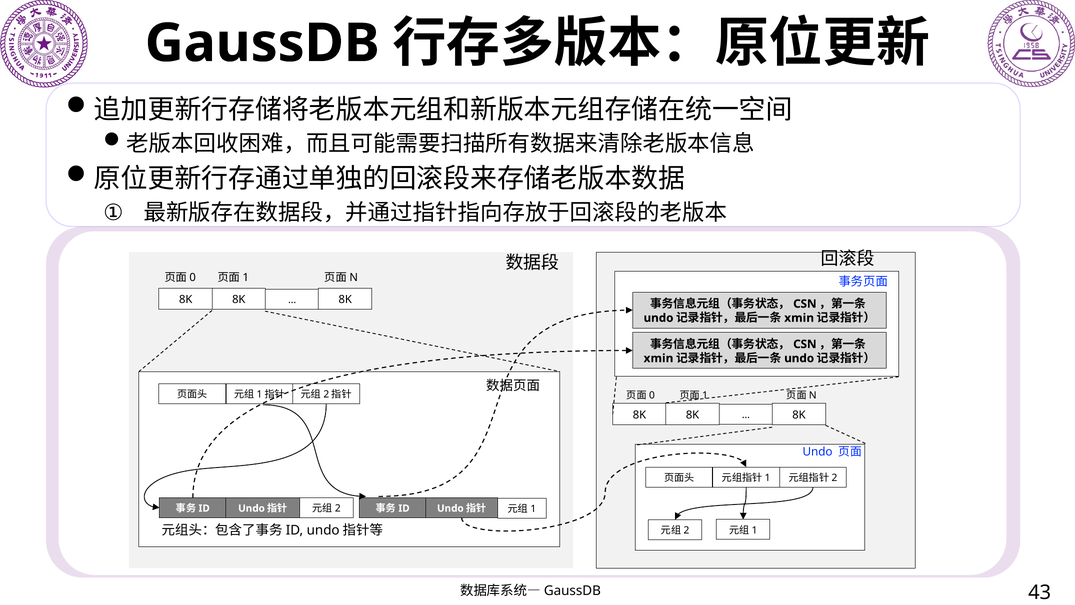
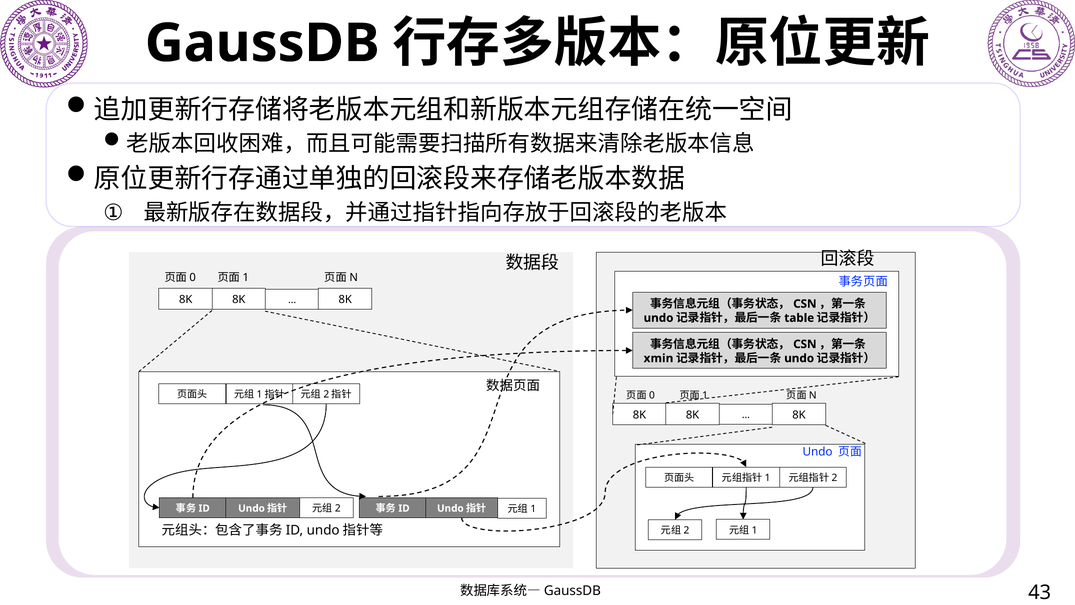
xmin at (799, 318): xmin -> table
